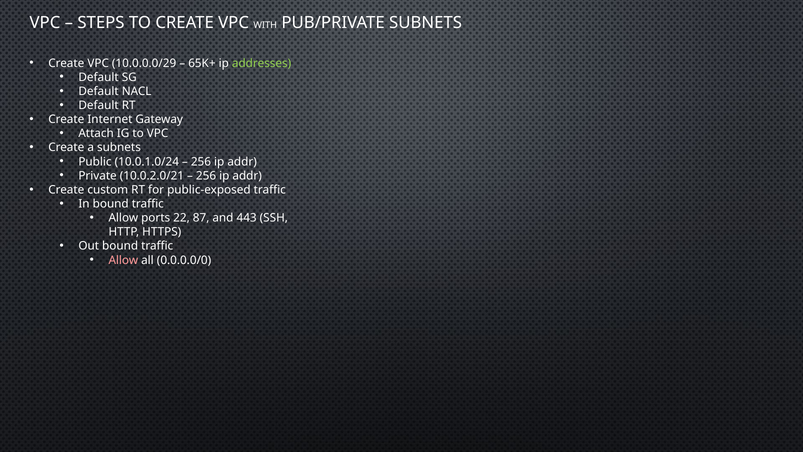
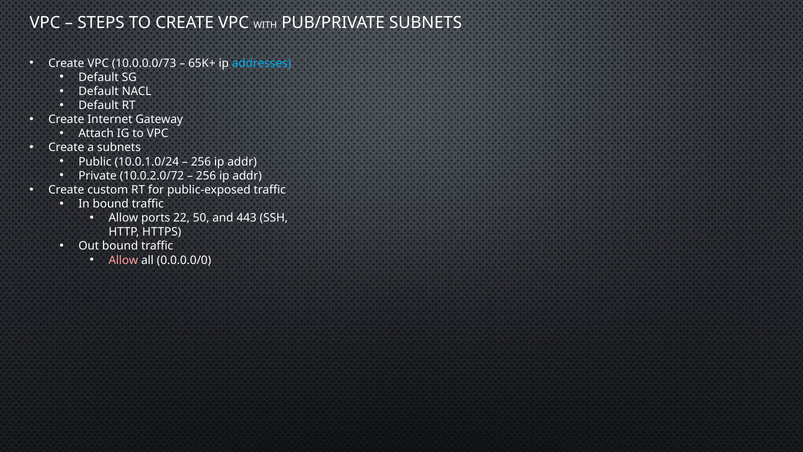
10.0.0.0/29: 10.0.0.0/29 -> 10.0.0.0/73
addresses colour: light green -> light blue
10.0.2.0/21: 10.0.2.0/21 -> 10.0.2.0/72
87: 87 -> 50
